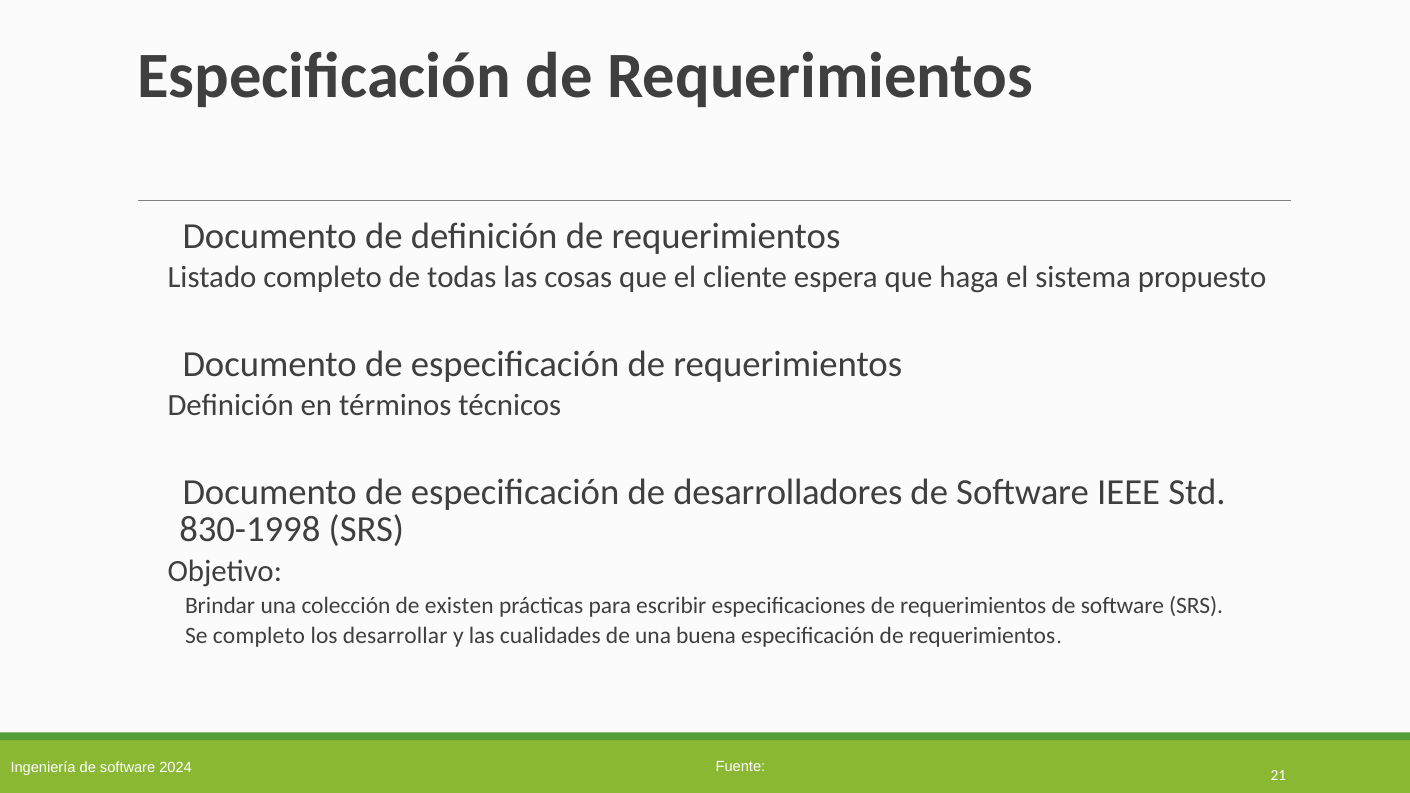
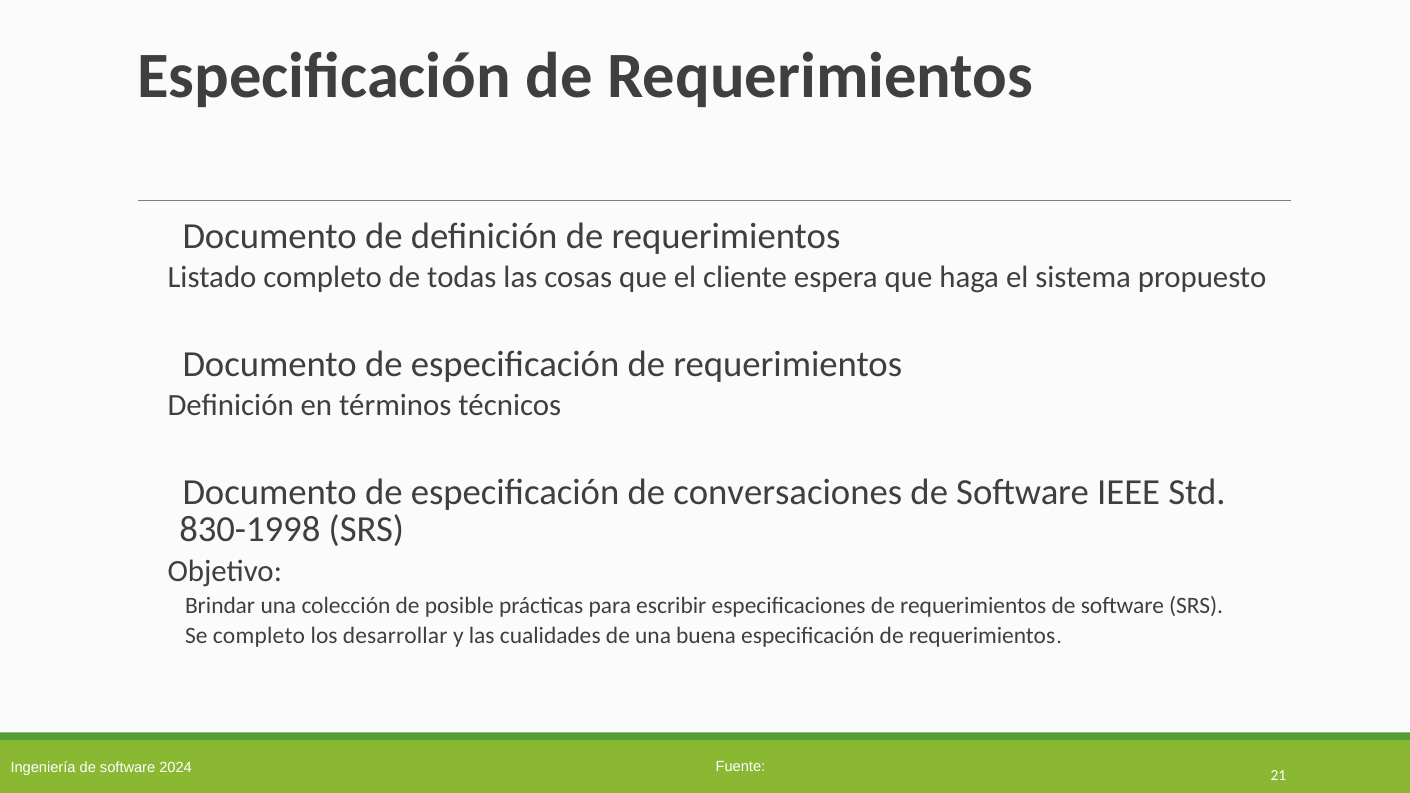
desarrolladores: desarrolladores -> conversaciones
existen: existen -> posible
